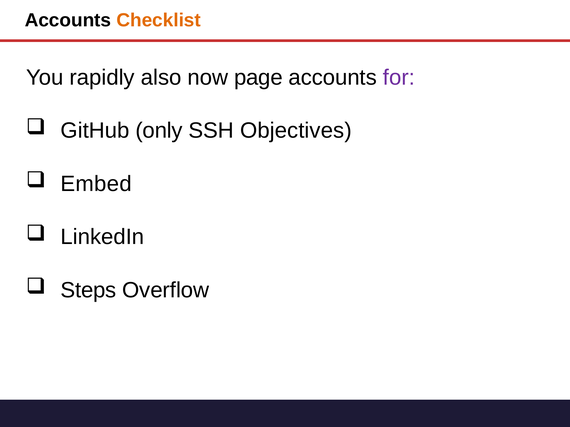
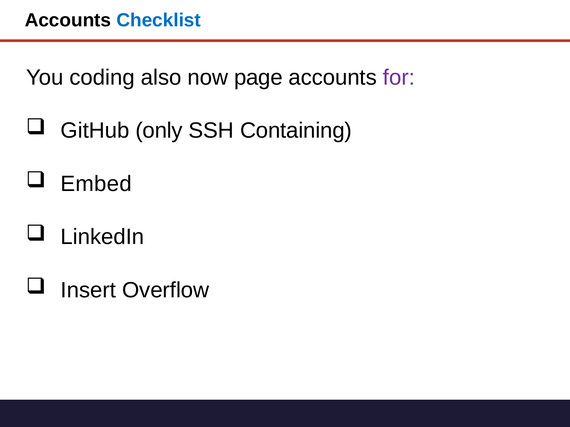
Checklist colour: orange -> blue
rapidly: rapidly -> coding
Objectives: Objectives -> Containing
Steps: Steps -> Insert
